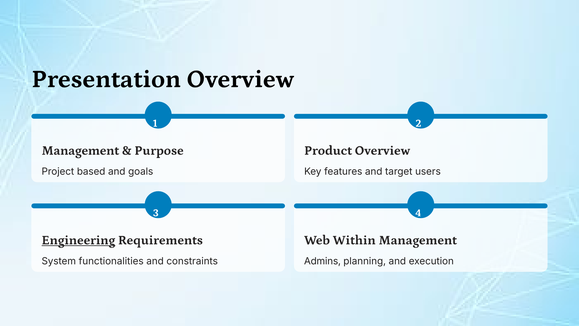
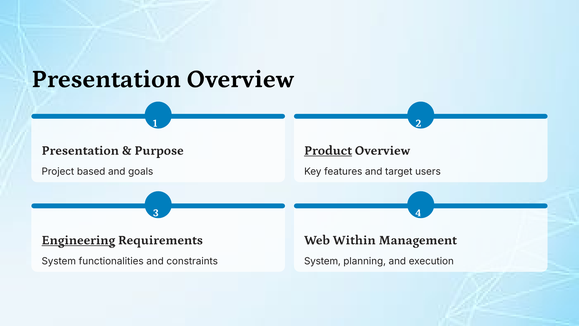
Management at (80, 150): Management -> Presentation
Product underline: none -> present
Admins at (322, 261): Admins -> System
